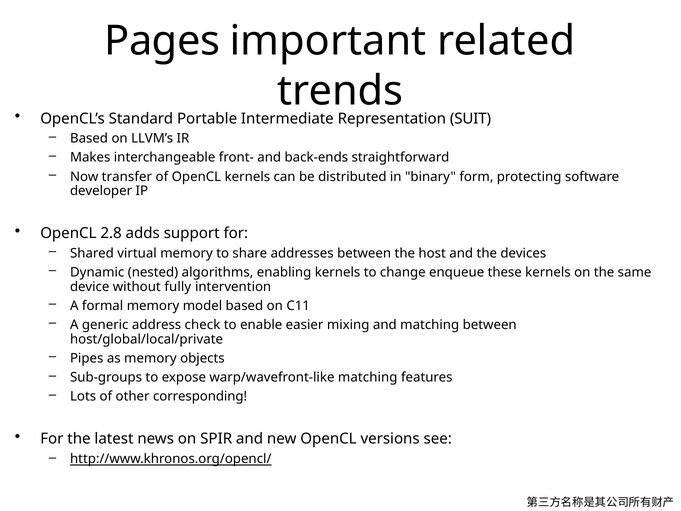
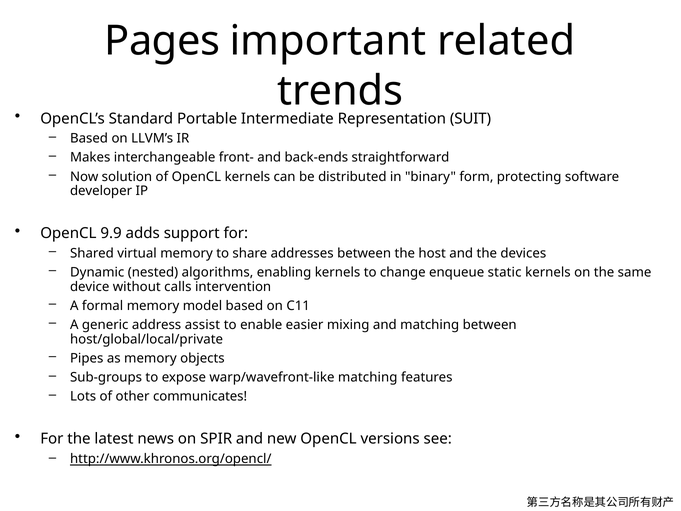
transfer: transfer -> solution
2.8: 2.8 -> 9.9
these: these -> static
fully: fully -> calls
check: check -> assist
corresponding: corresponding -> communicates
